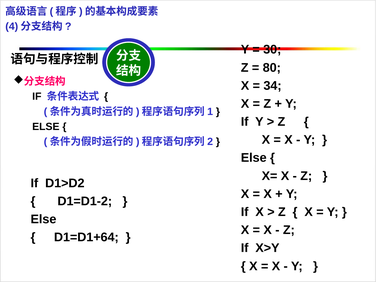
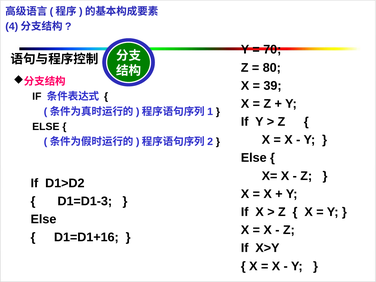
30: 30 -> 70
34: 34 -> 39
D1=D1-2: D1=D1-2 -> D1=D1-3
D1=D1+64: D1=D1+64 -> D1=D1+16
